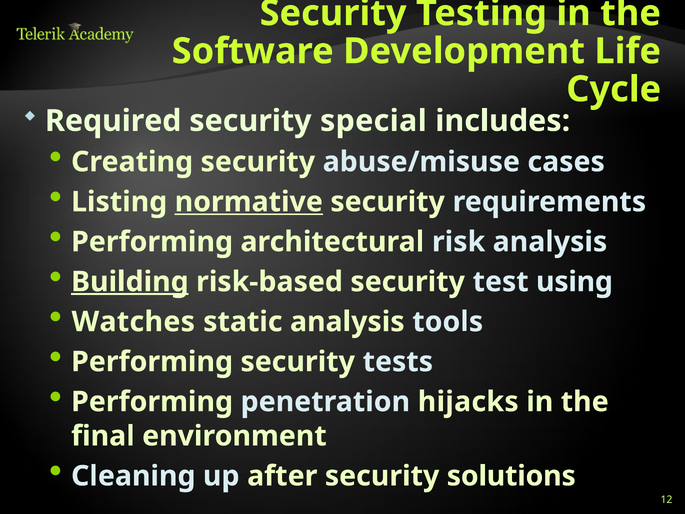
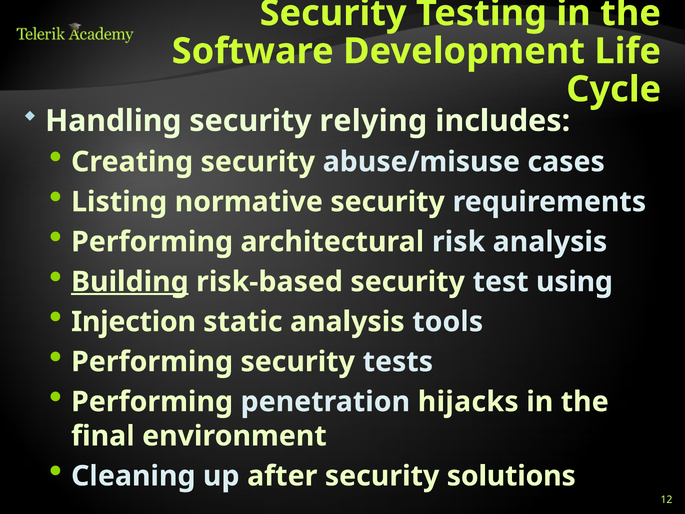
Required: Required -> Handling
special: special -> relying
normative underline: present -> none
Watches: Watches -> Injection
